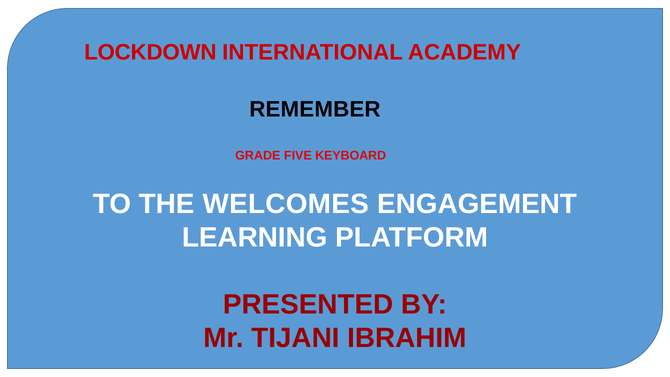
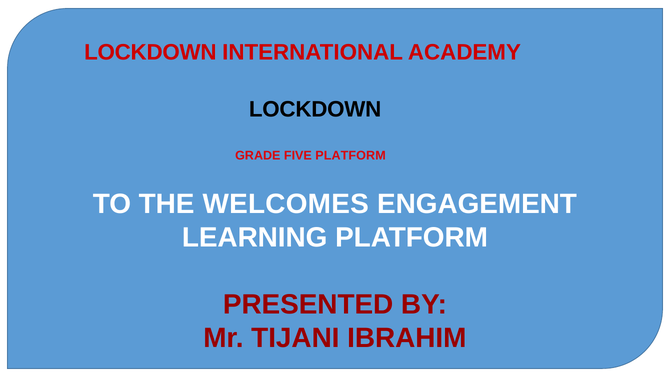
REMEMBER at (315, 109): REMEMBER -> LOCKDOWN
FIVE KEYBOARD: KEYBOARD -> PLATFORM
